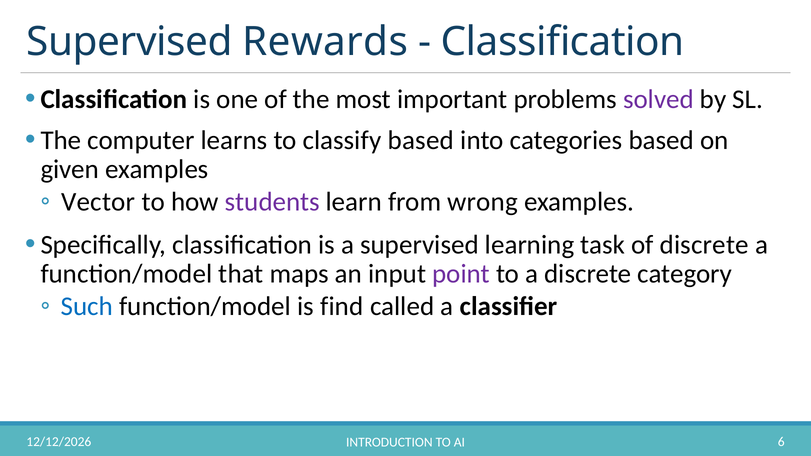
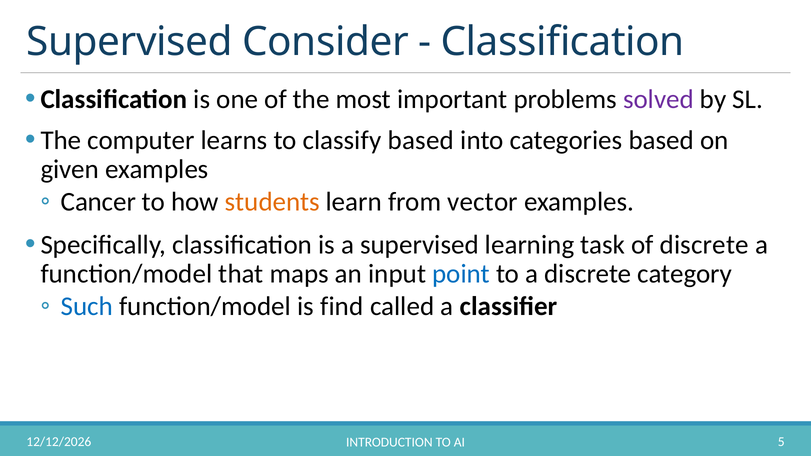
Rewards: Rewards -> Consider
Vector: Vector -> Cancer
students colour: purple -> orange
wrong: wrong -> vector
point colour: purple -> blue
6: 6 -> 5
